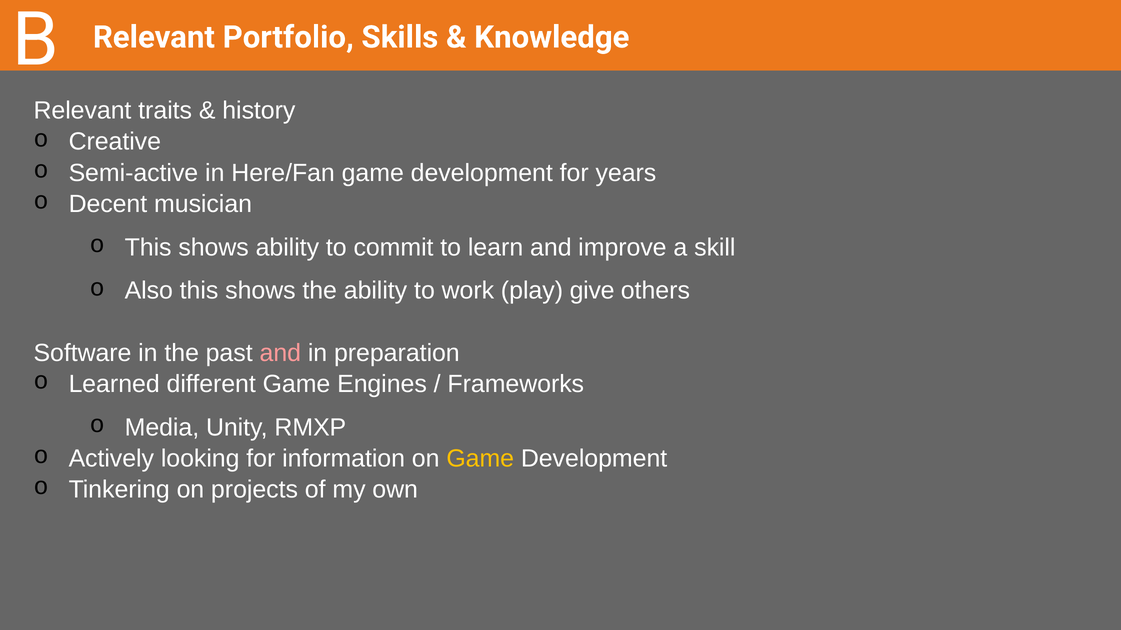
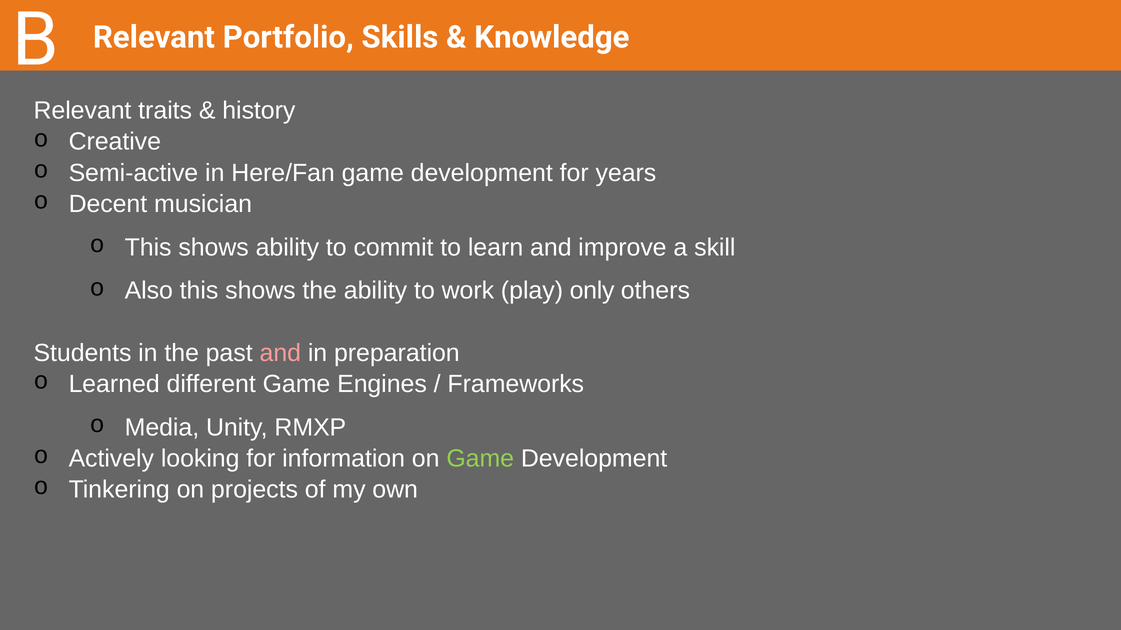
give: give -> only
Software: Software -> Students
Game at (480, 459) colour: yellow -> light green
